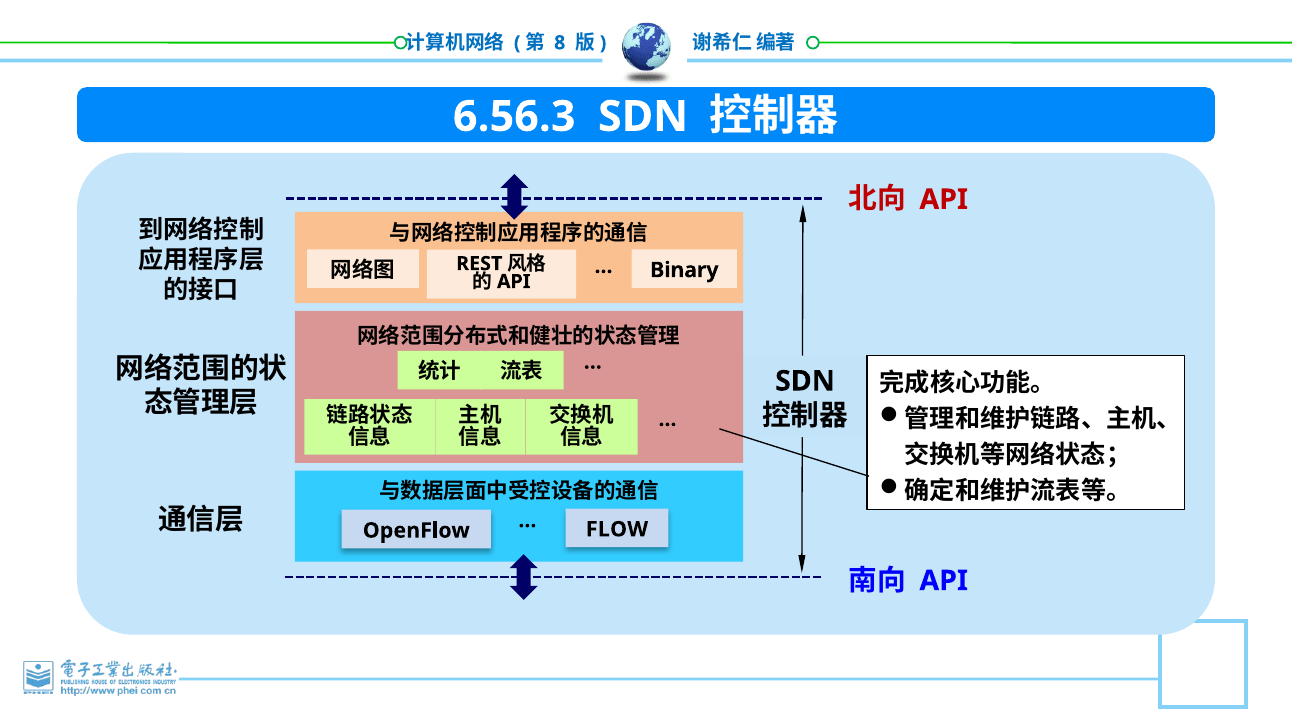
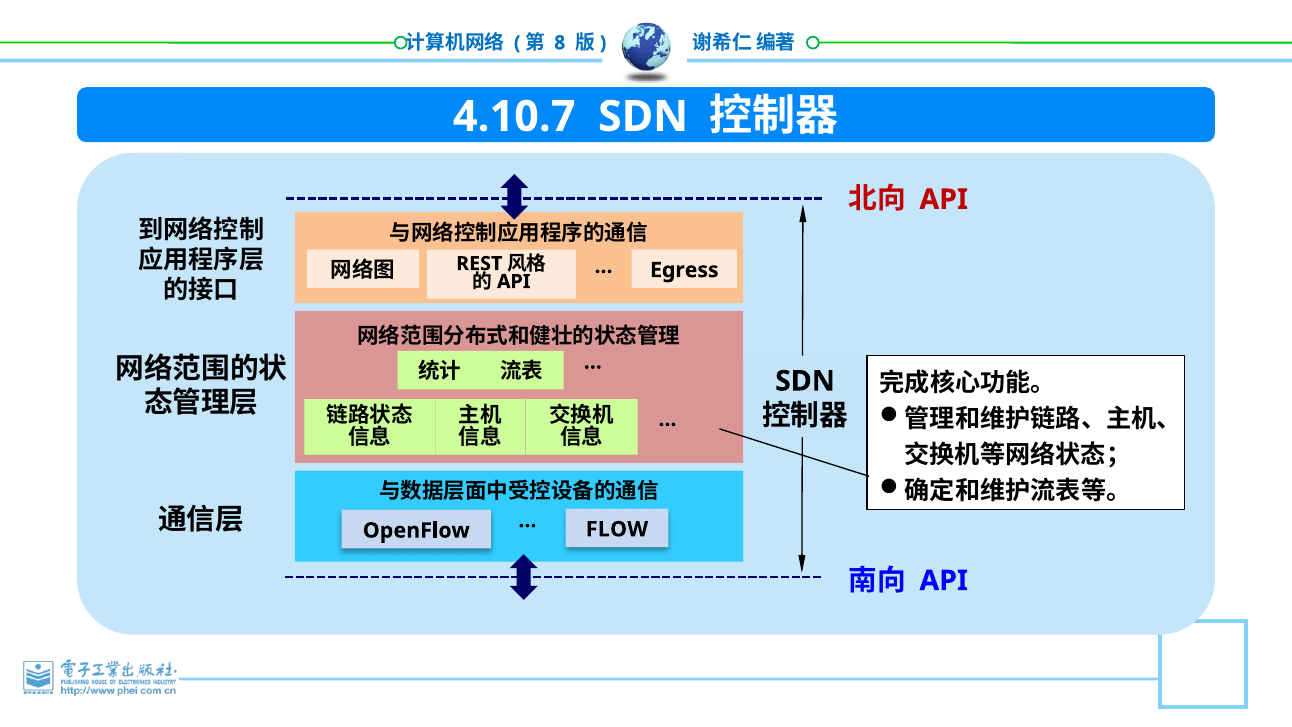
6.56.3: 6.56.3 -> 4.10.7
Binary: Binary -> Egress
